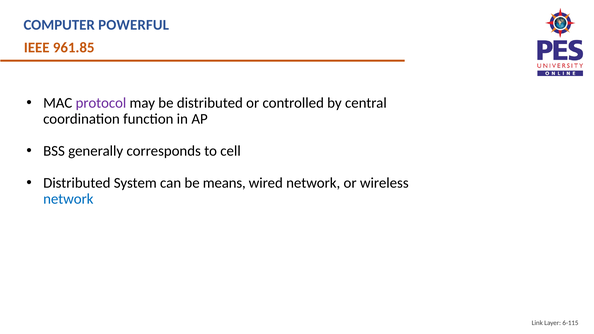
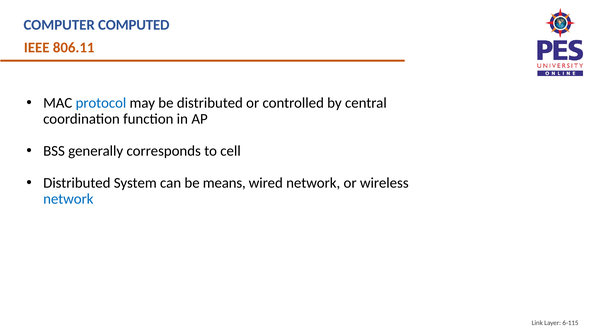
POWERFUL: POWERFUL -> COMPUTED
961.85: 961.85 -> 806.11
protocol colour: purple -> blue
